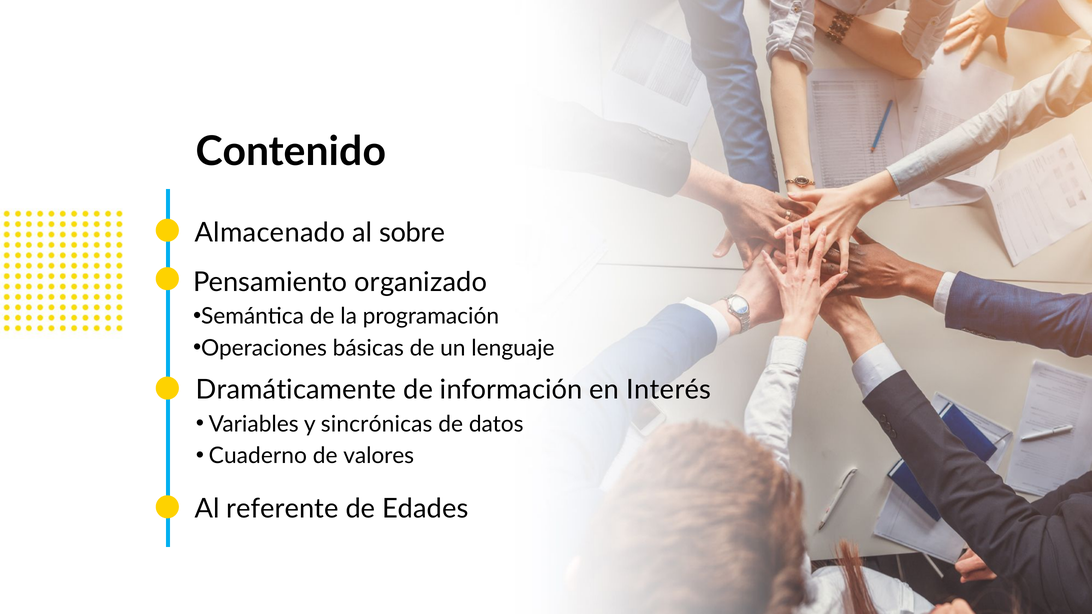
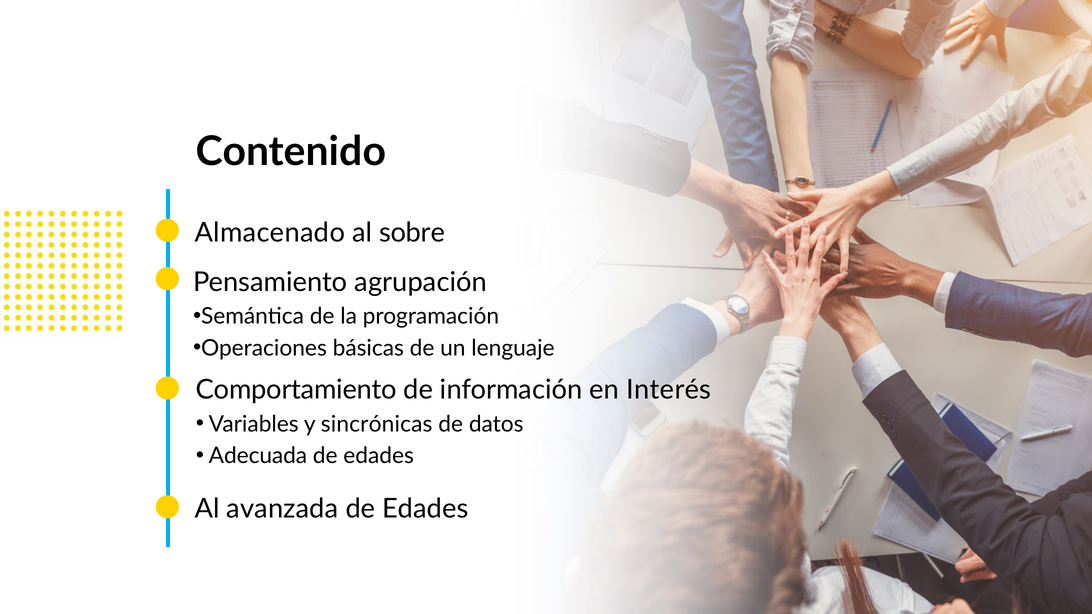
organizado: organizado -> agrupación
Dramáticamente: Dramáticamente -> Comportamiento
Cuaderno: Cuaderno -> Adecuada
valores at (379, 456): valores -> edades
referente: referente -> avanzada
